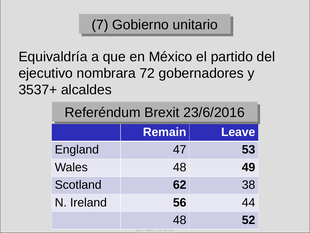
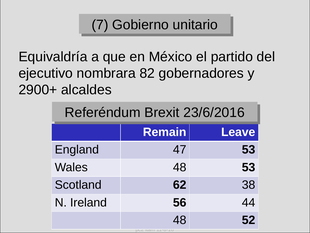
72: 72 -> 82
3537+: 3537+ -> 2900+
48 49: 49 -> 53
